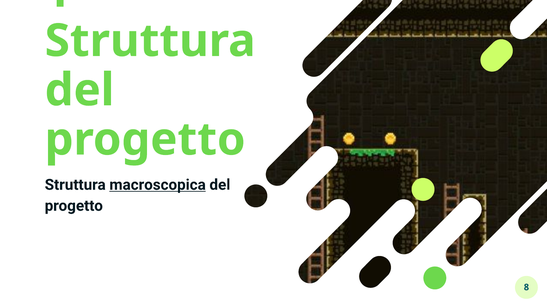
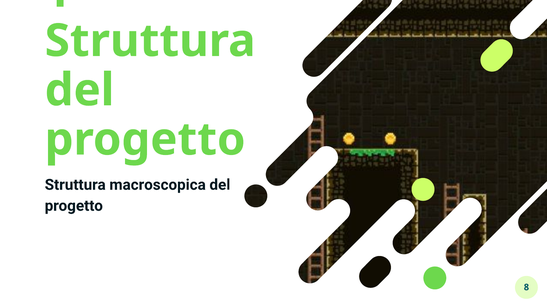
macroscopica underline: present -> none
